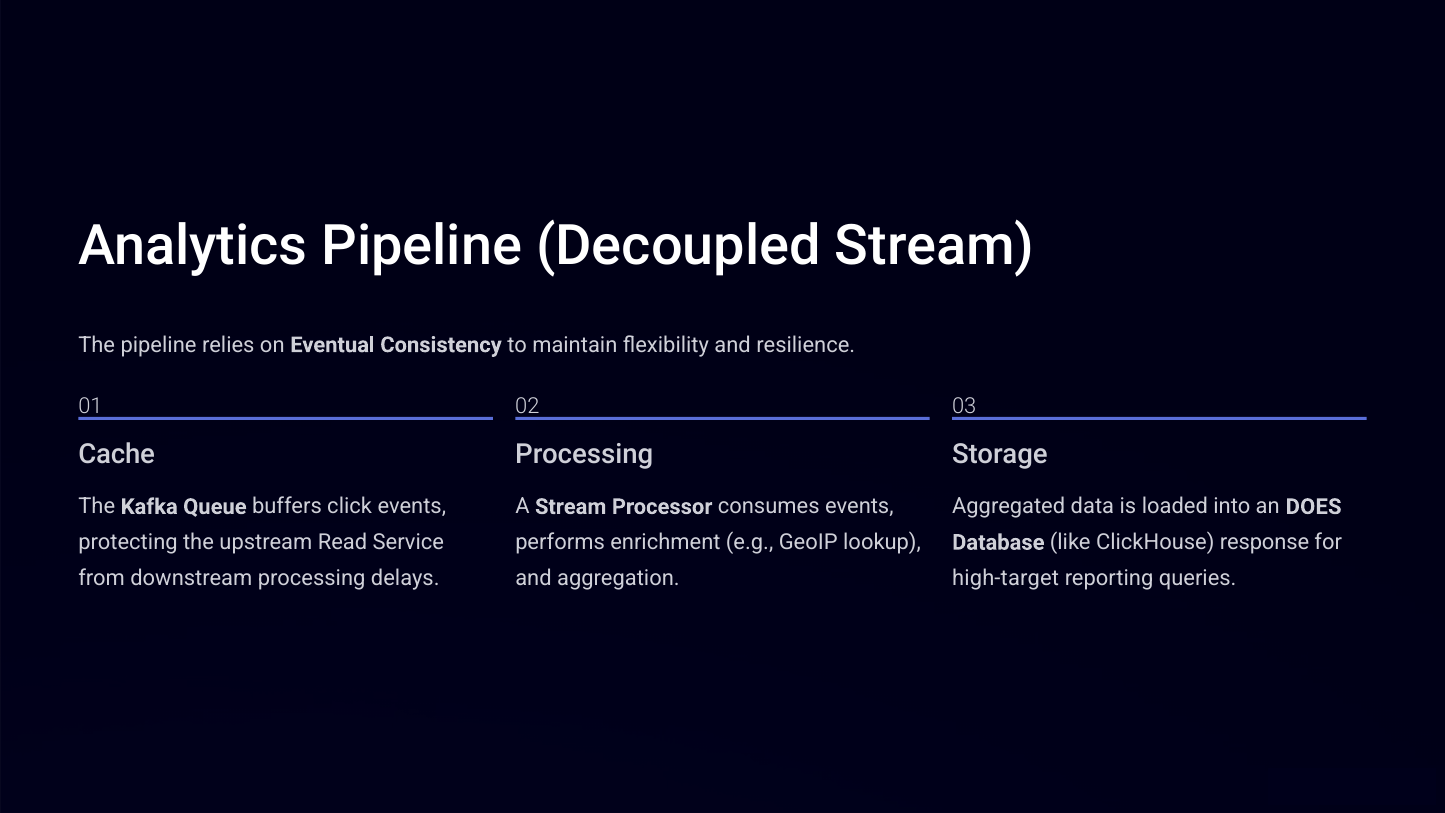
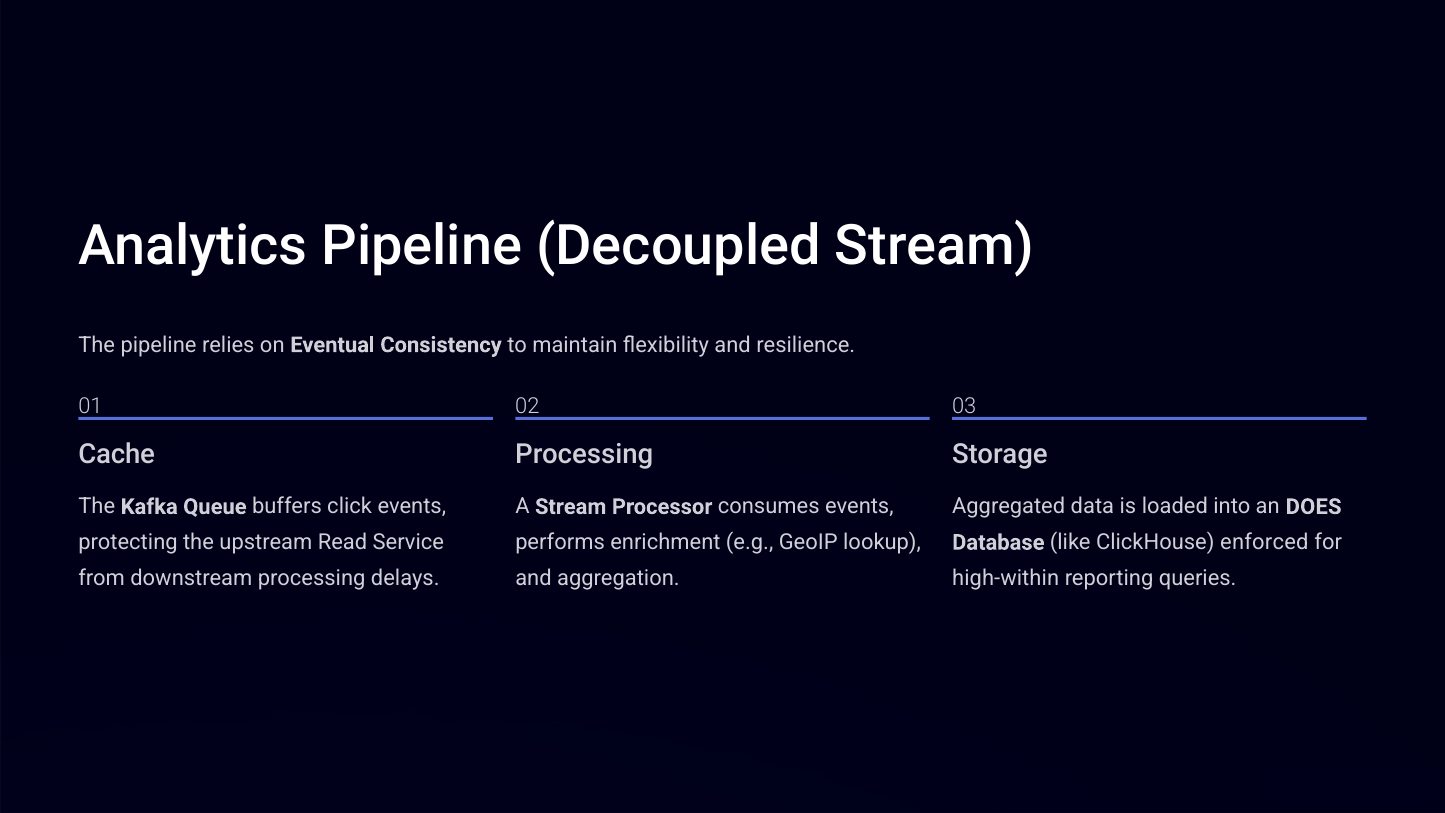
response: response -> enforced
high-target: high-target -> high-within
